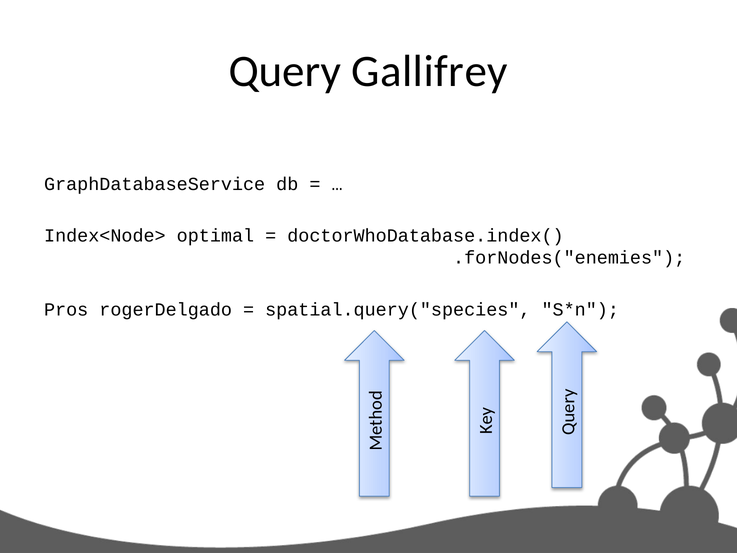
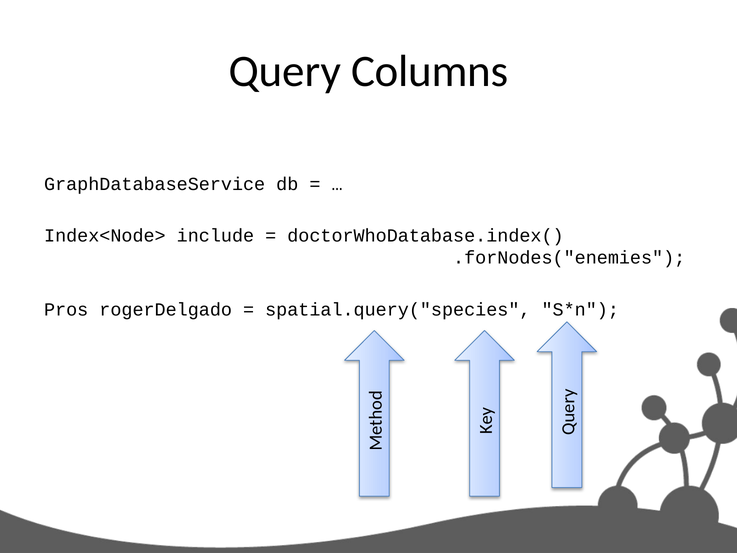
Gallifrey: Gallifrey -> Columns
optimal: optimal -> include
